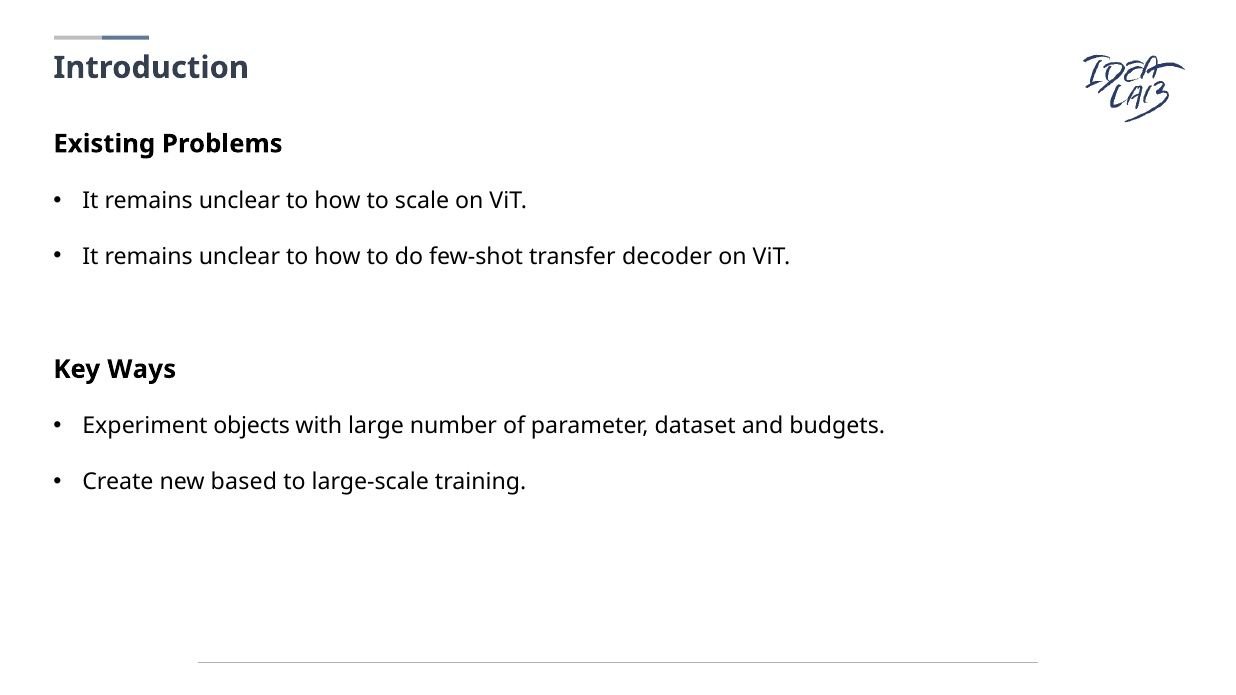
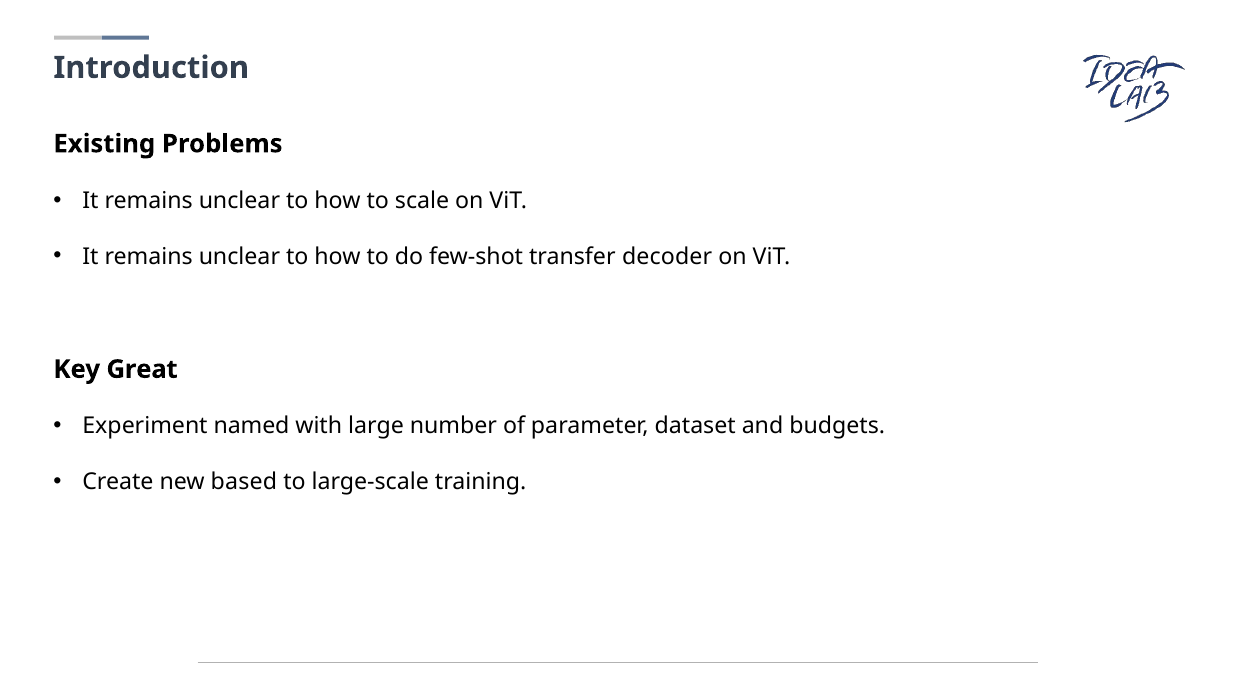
Ways: Ways -> Great
objects: objects -> named
